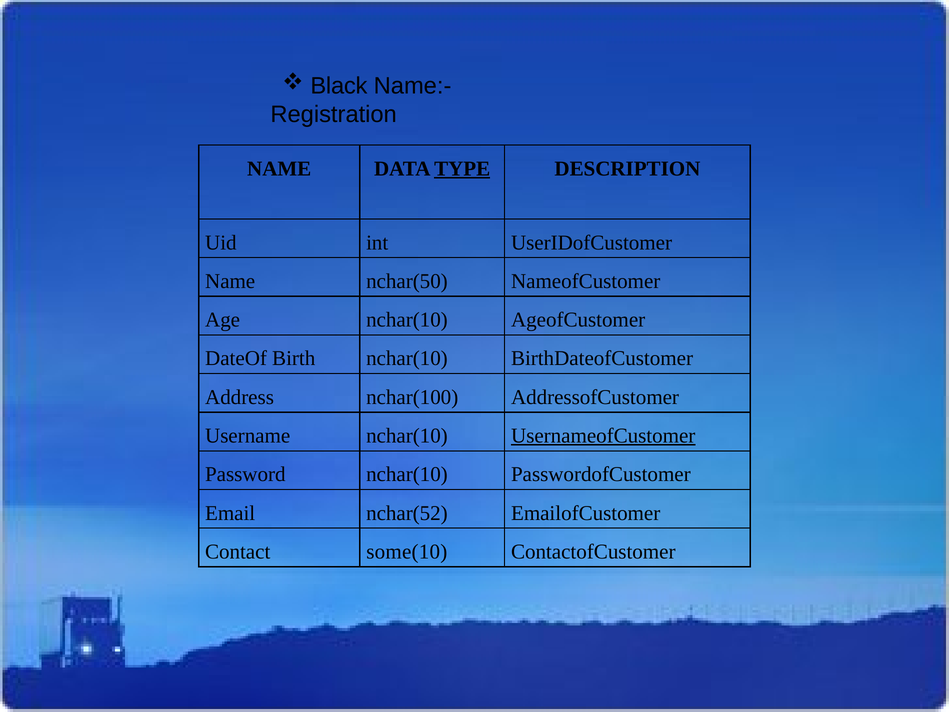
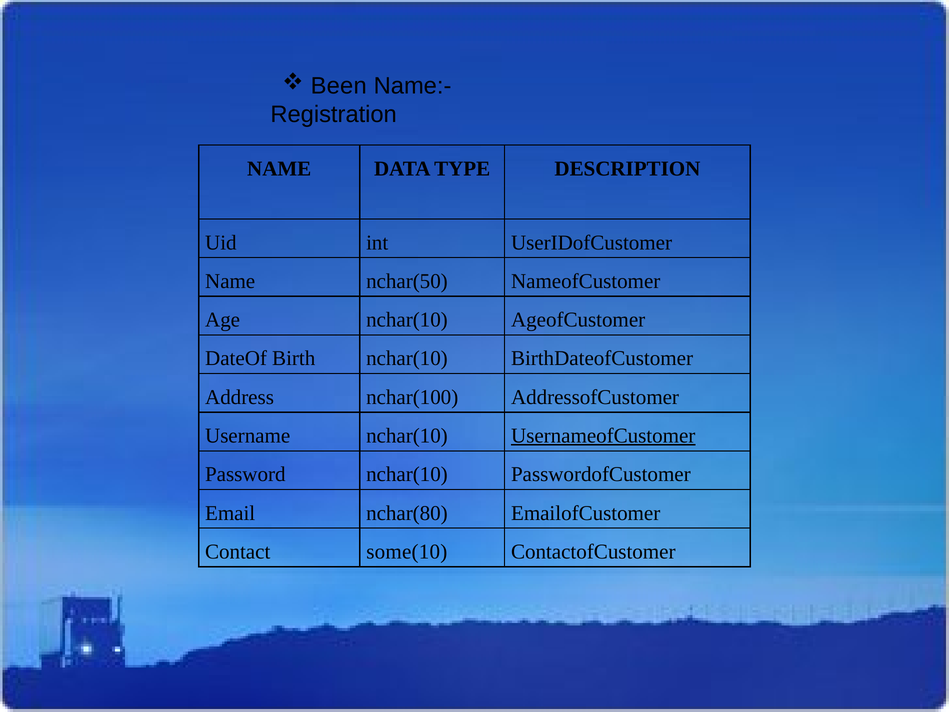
Black: Black -> Been
TYPE underline: present -> none
nchar(52: nchar(52 -> nchar(80
